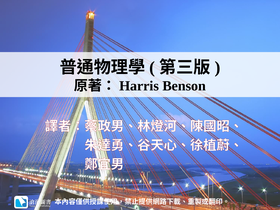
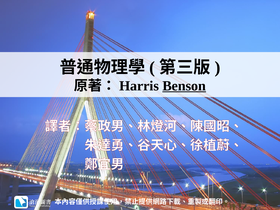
Benson underline: none -> present
